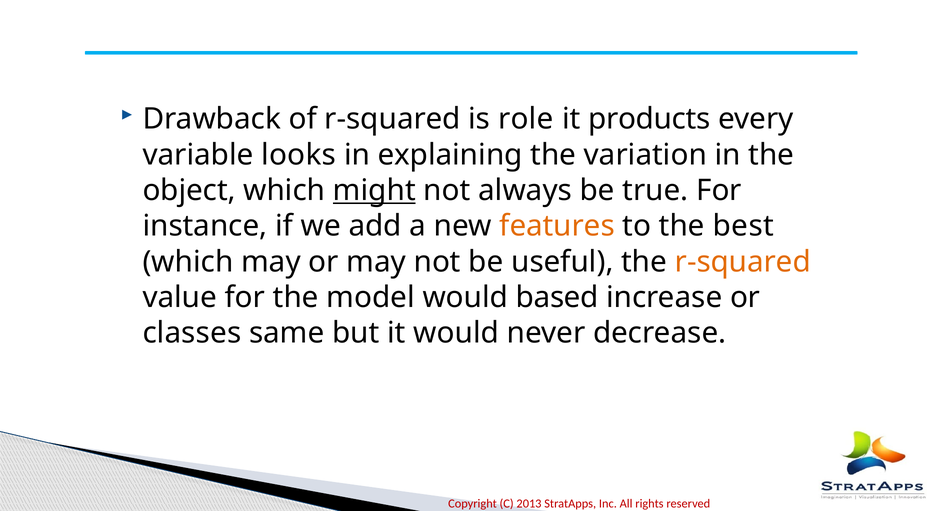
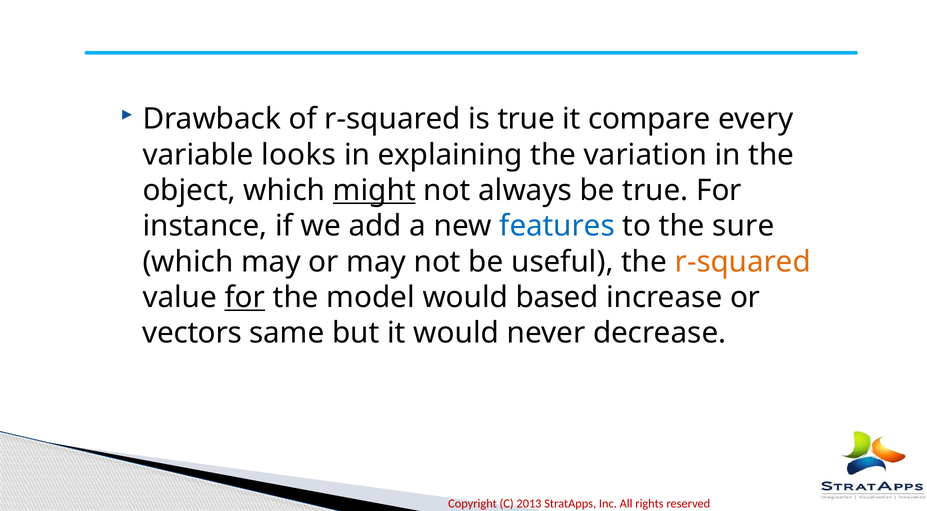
is role: role -> true
products: products -> compare
features colour: orange -> blue
best: best -> sure
for at (245, 297) underline: none -> present
classes: classes -> vectors
